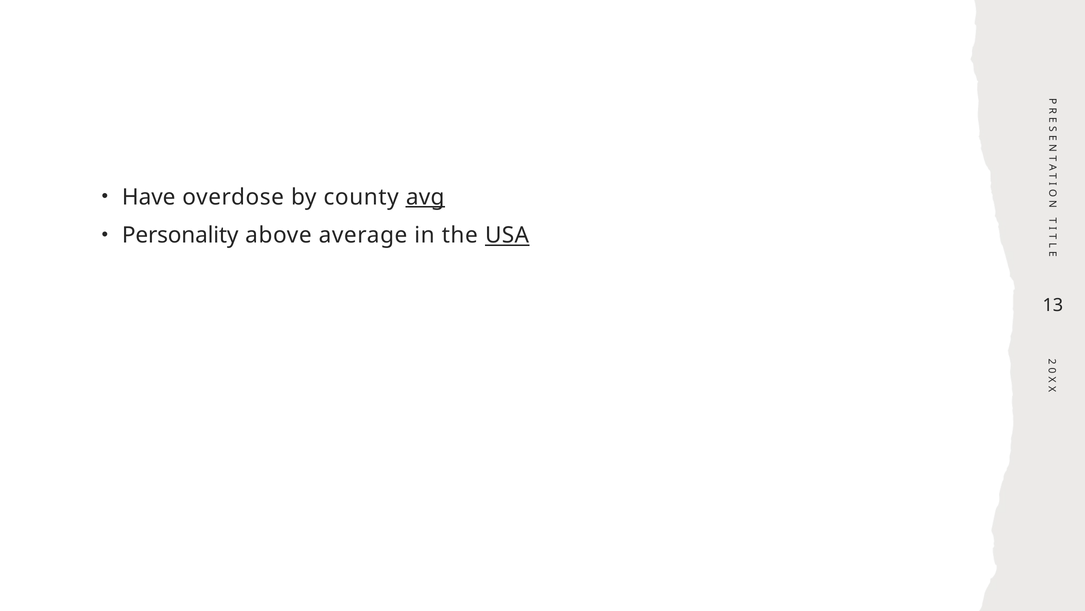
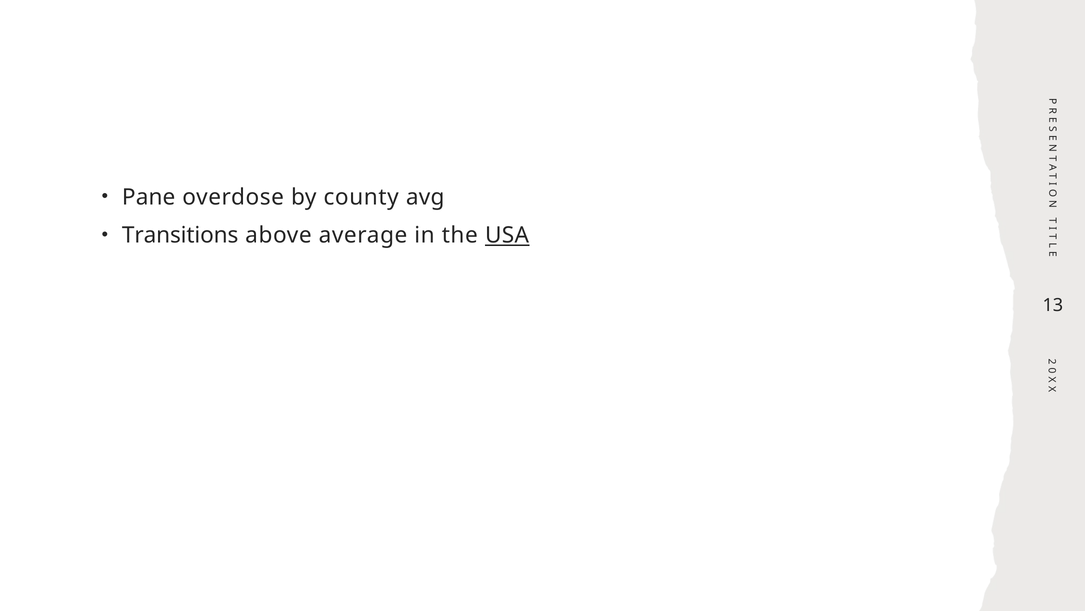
Have: Have -> Pane
avg underline: present -> none
Personality: Personality -> Transitions
